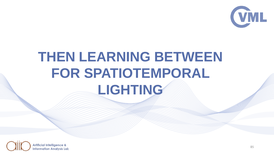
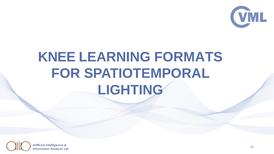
THEN: THEN -> KNEE
BETWEEN: BETWEEN -> FORMATS
